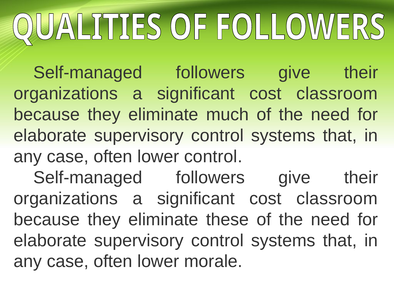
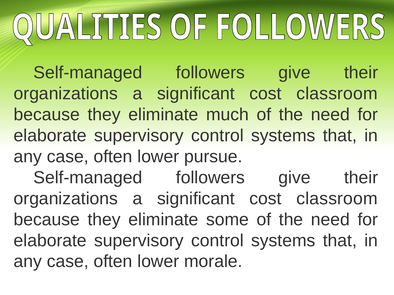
lower control: control -> pursue
these: these -> some
